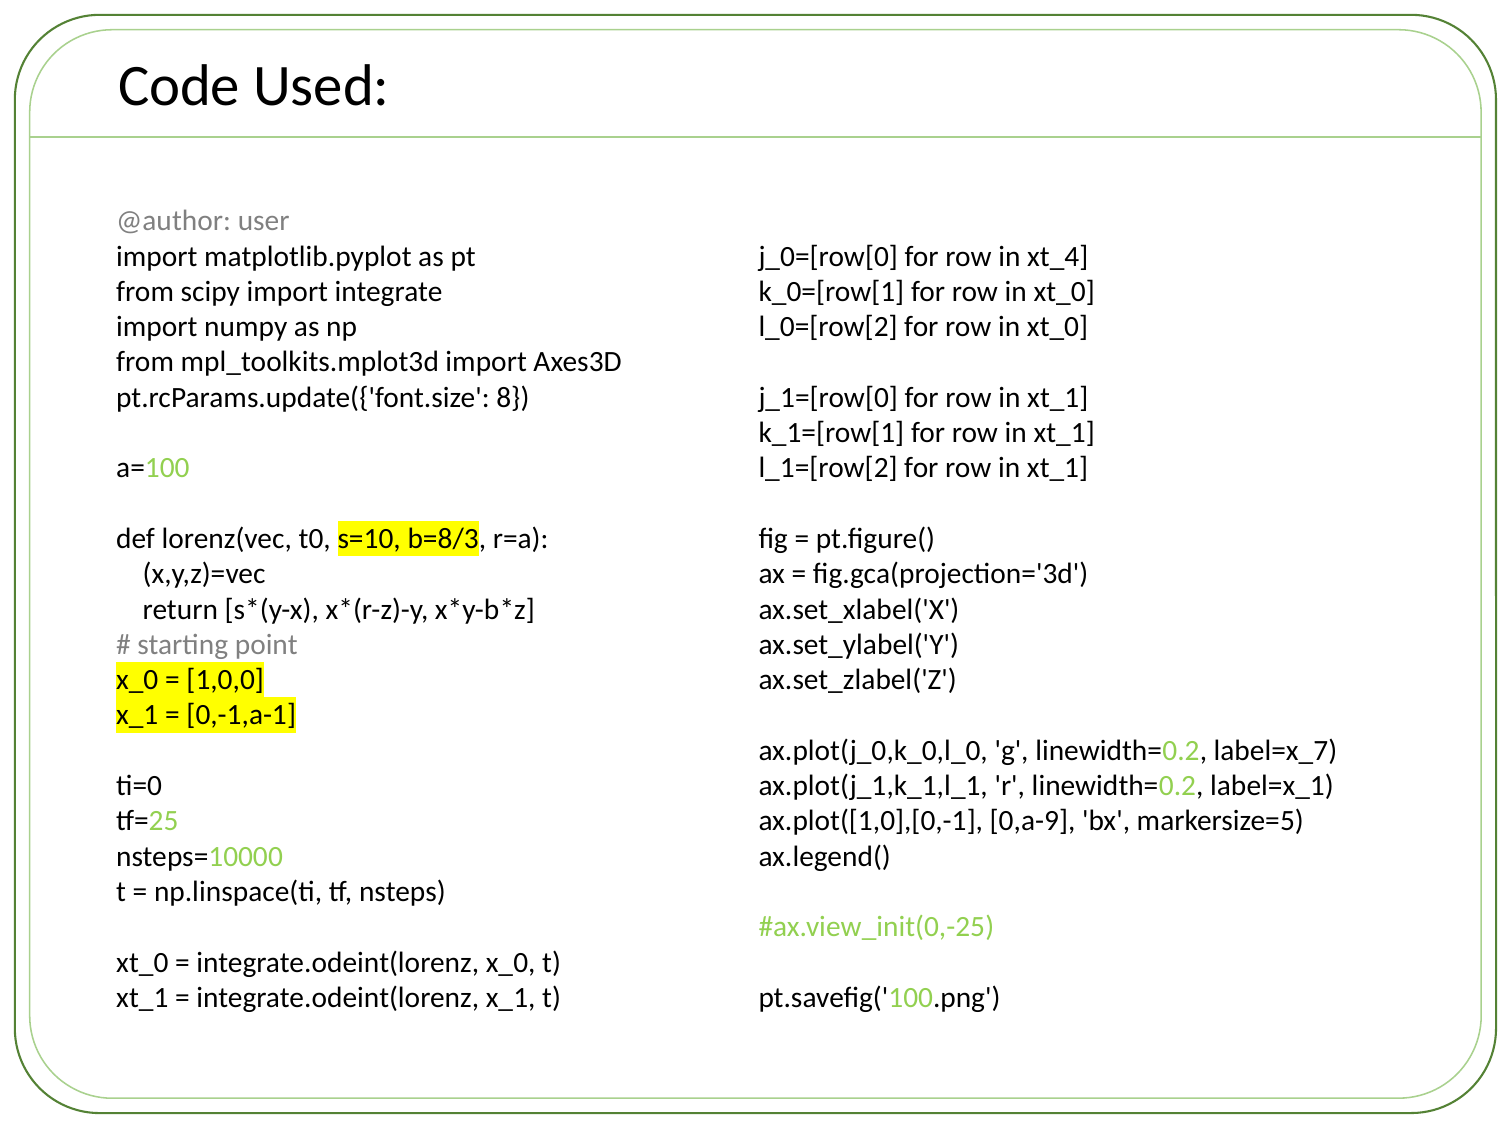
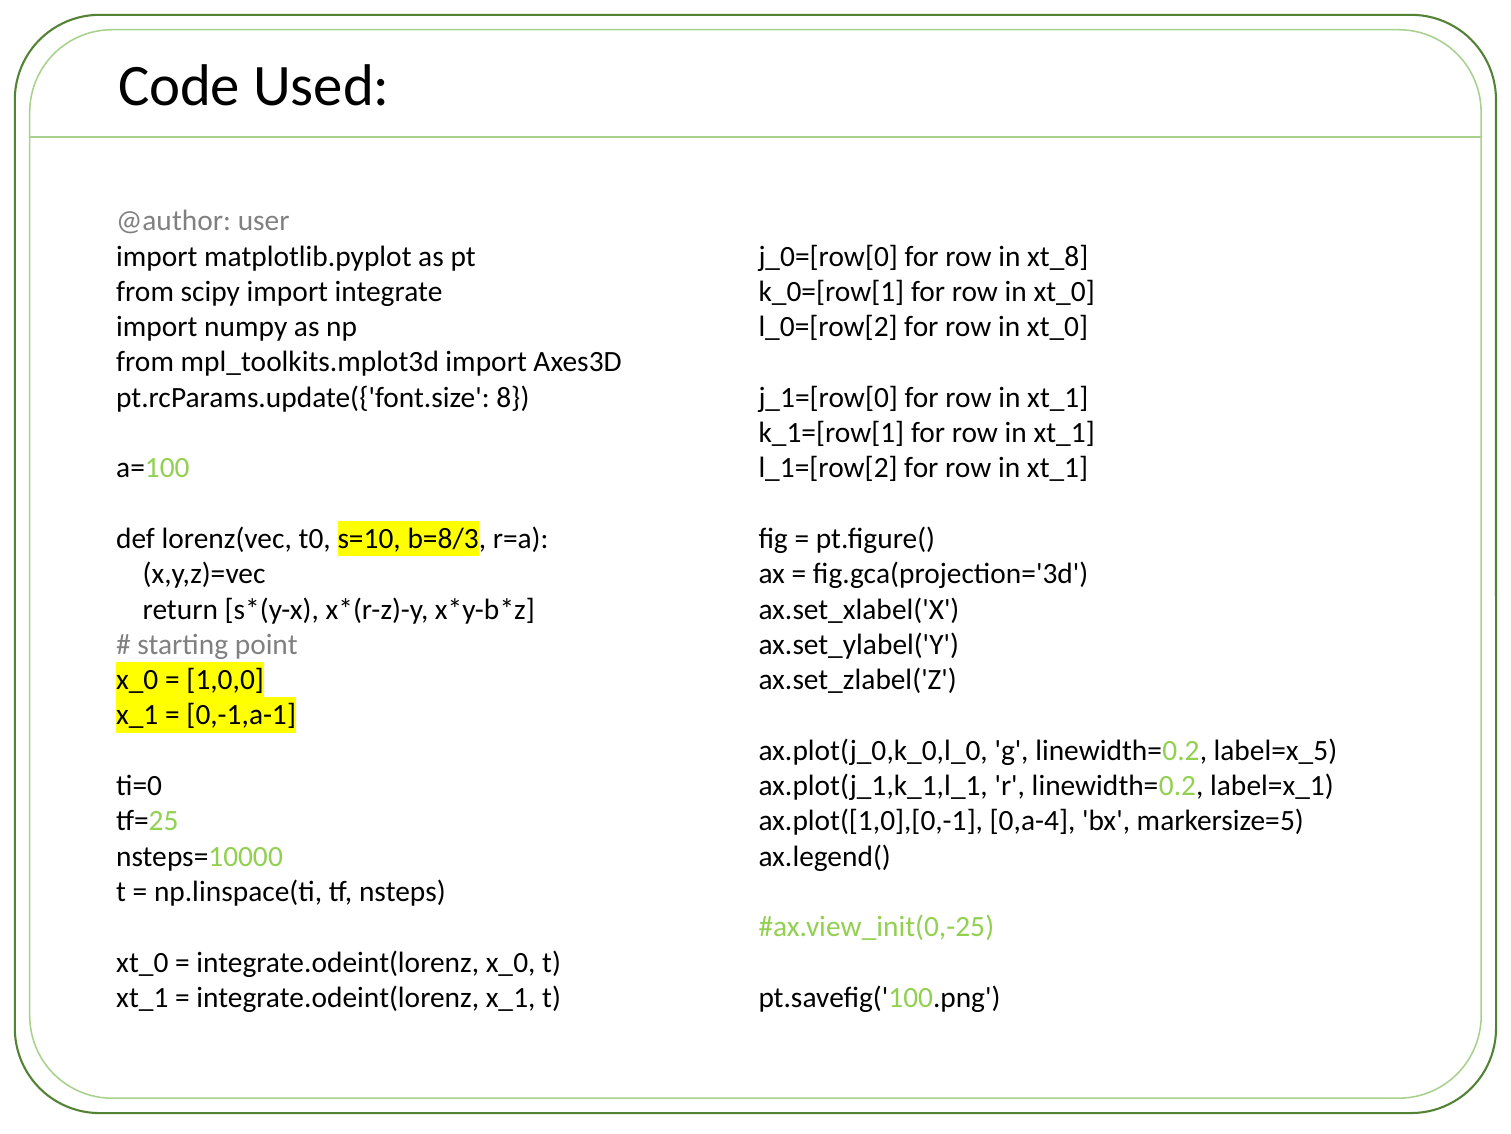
xt_4: xt_4 -> xt_8
label=x_7: label=x_7 -> label=x_5
0,a-9: 0,a-9 -> 0,a-4
